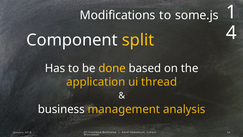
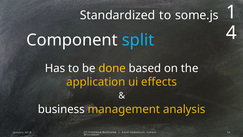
Modifications: Modifications -> Standardized
split colour: yellow -> light blue
thread: thread -> effects
